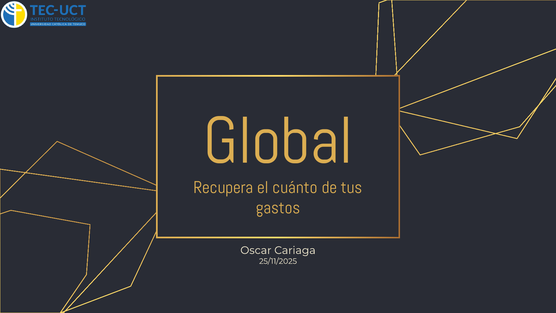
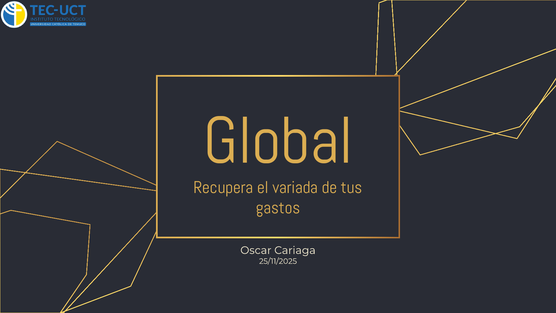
cuánto: cuánto -> variada
